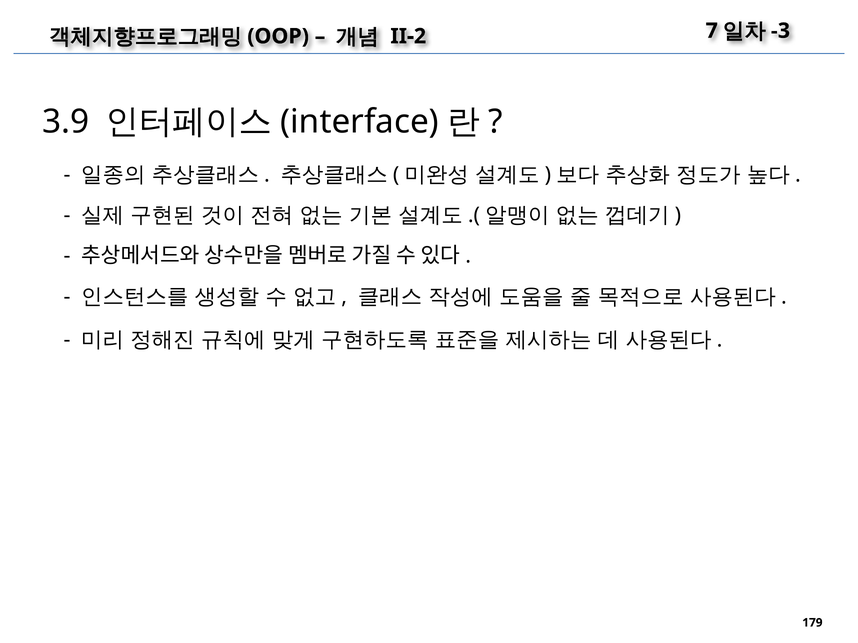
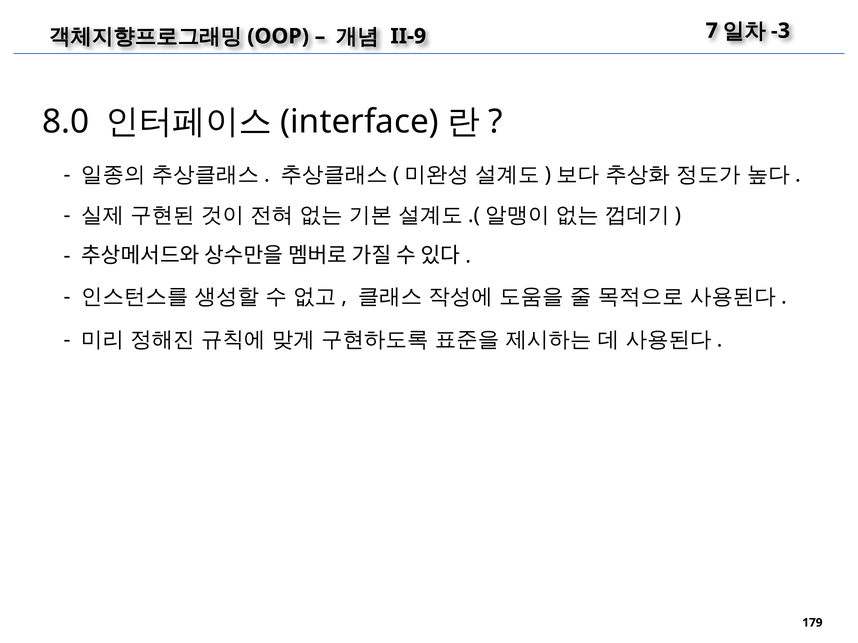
II-2: II-2 -> II-9
3.9: 3.9 -> 8.0
